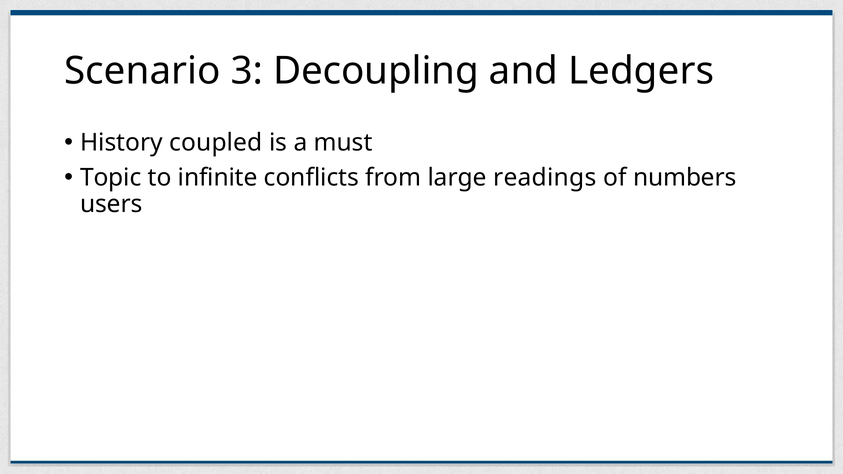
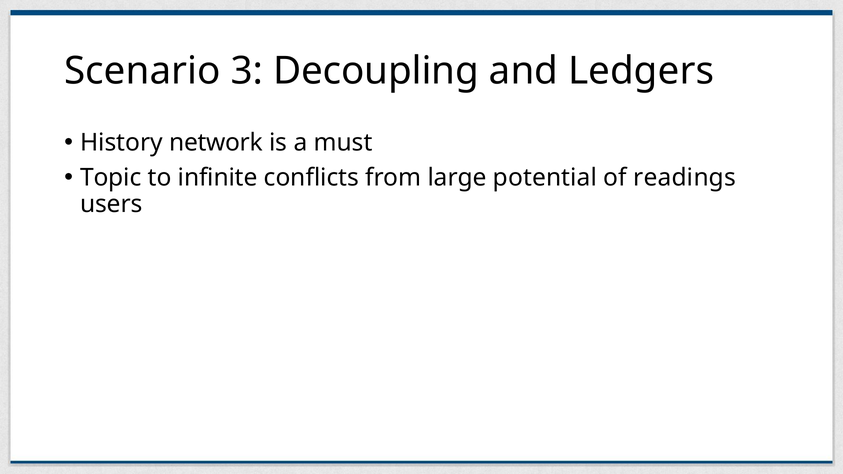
coupled: coupled -> network
readings: readings -> potential
numbers: numbers -> readings
